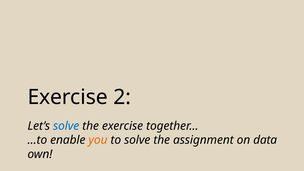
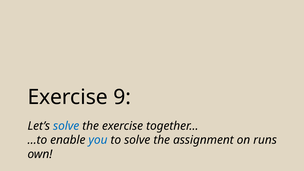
2: 2 -> 9
you colour: orange -> blue
data: data -> runs
